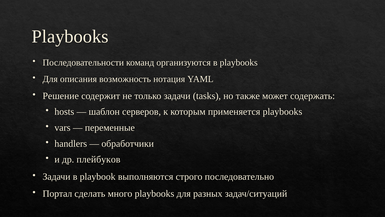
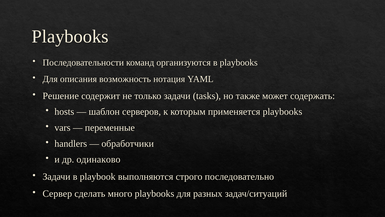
плейбуков: плейбуков -> одинаково
Портал: Портал -> Сервер
